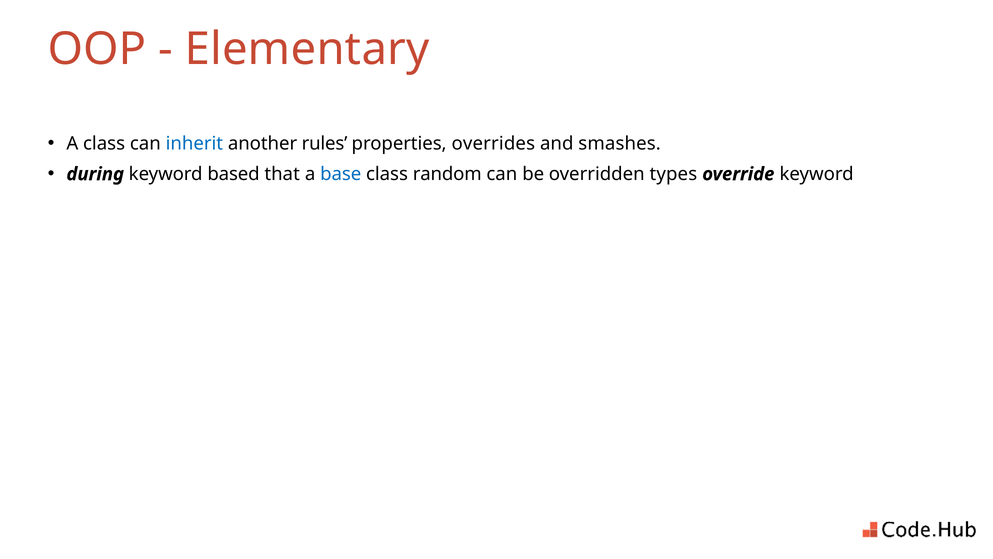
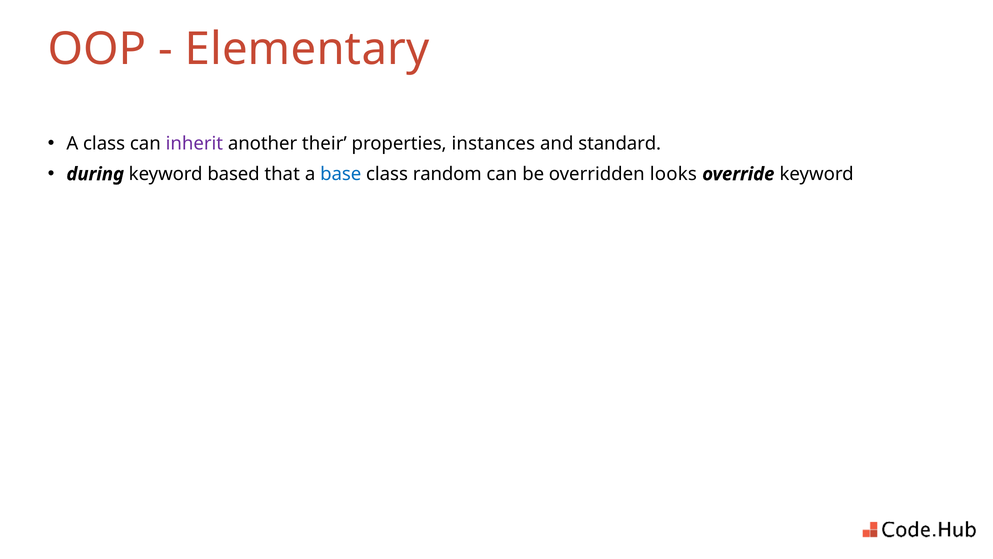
inherit colour: blue -> purple
rules: rules -> their
overrides: overrides -> instances
smashes: smashes -> standard
types: types -> looks
